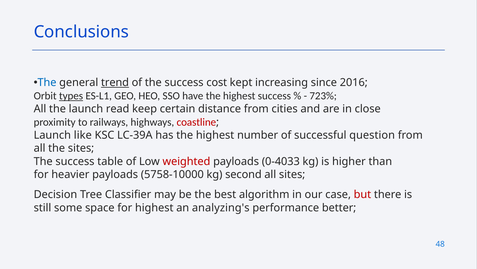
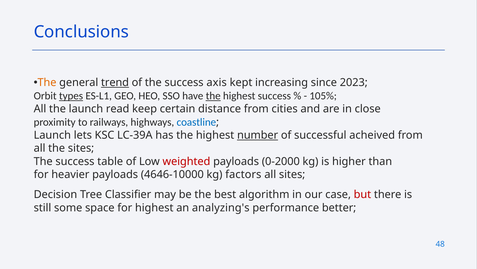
The at (47, 82) colour: blue -> orange
cost: cost -> axis
2016: 2016 -> 2023
the at (213, 96) underline: none -> present
723%: 723% -> 105%
coastline colour: red -> blue
like: like -> lets
number underline: none -> present
question: question -> acheived
0-4033: 0-4033 -> 0-2000
5758-10000: 5758-10000 -> 4646-10000
second: second -> factors
